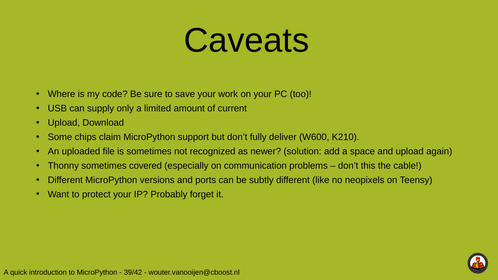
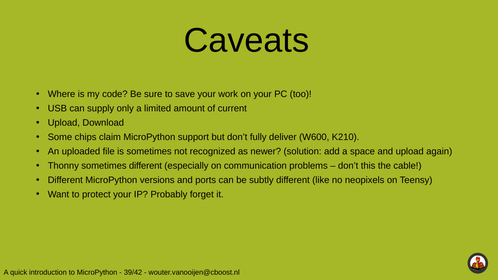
sometimes covered: covered -> different
